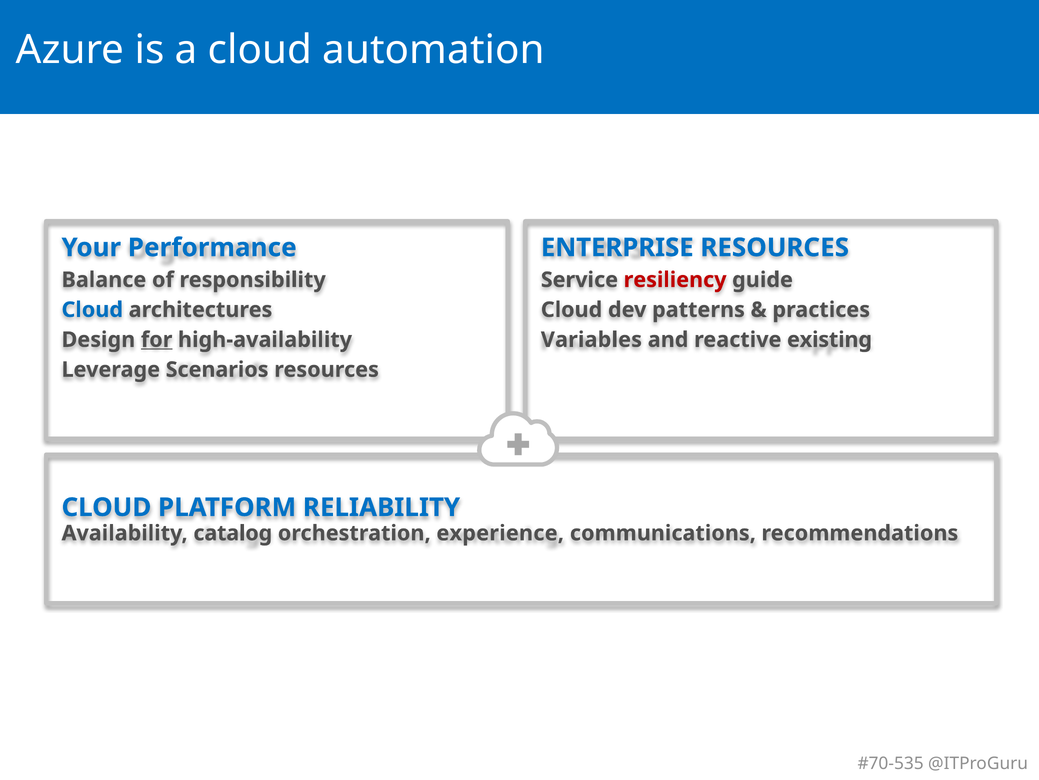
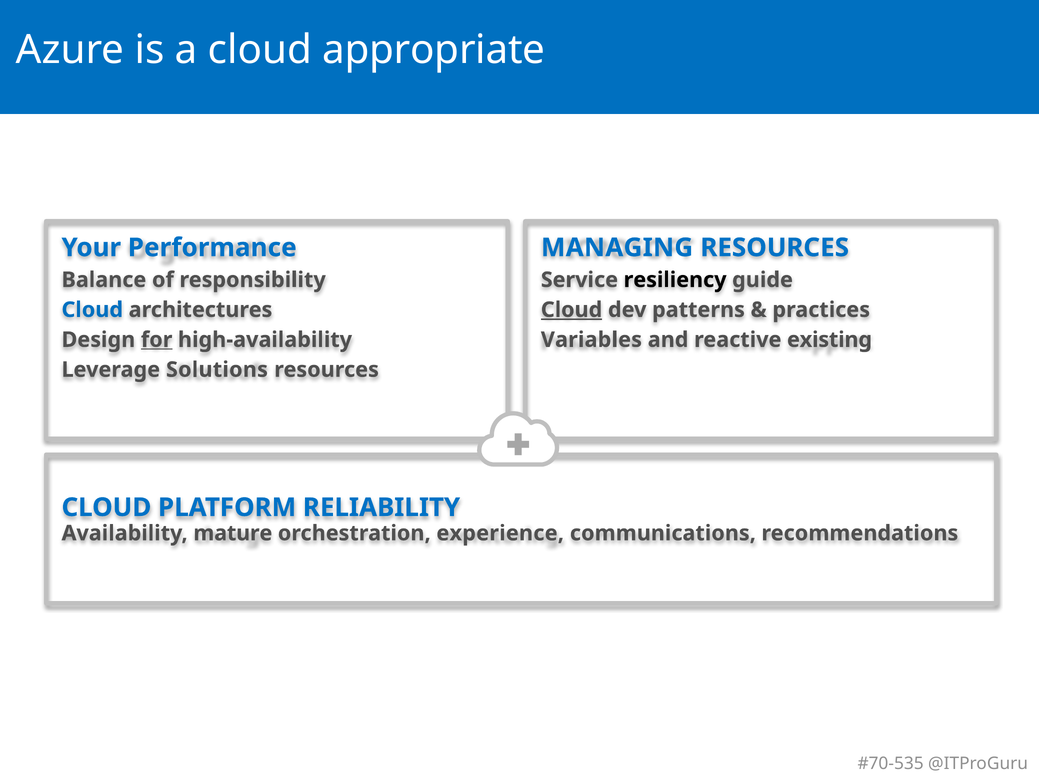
automation: automation -> appropriate
ENTERPRISE: ENTERPRISE -> MANAGING
resiliency colour: red -> black
Cloud at (572, 310) underline: none -> present
Scenarios: Scenarios -> Solutions
catalog: catalog -> mature
